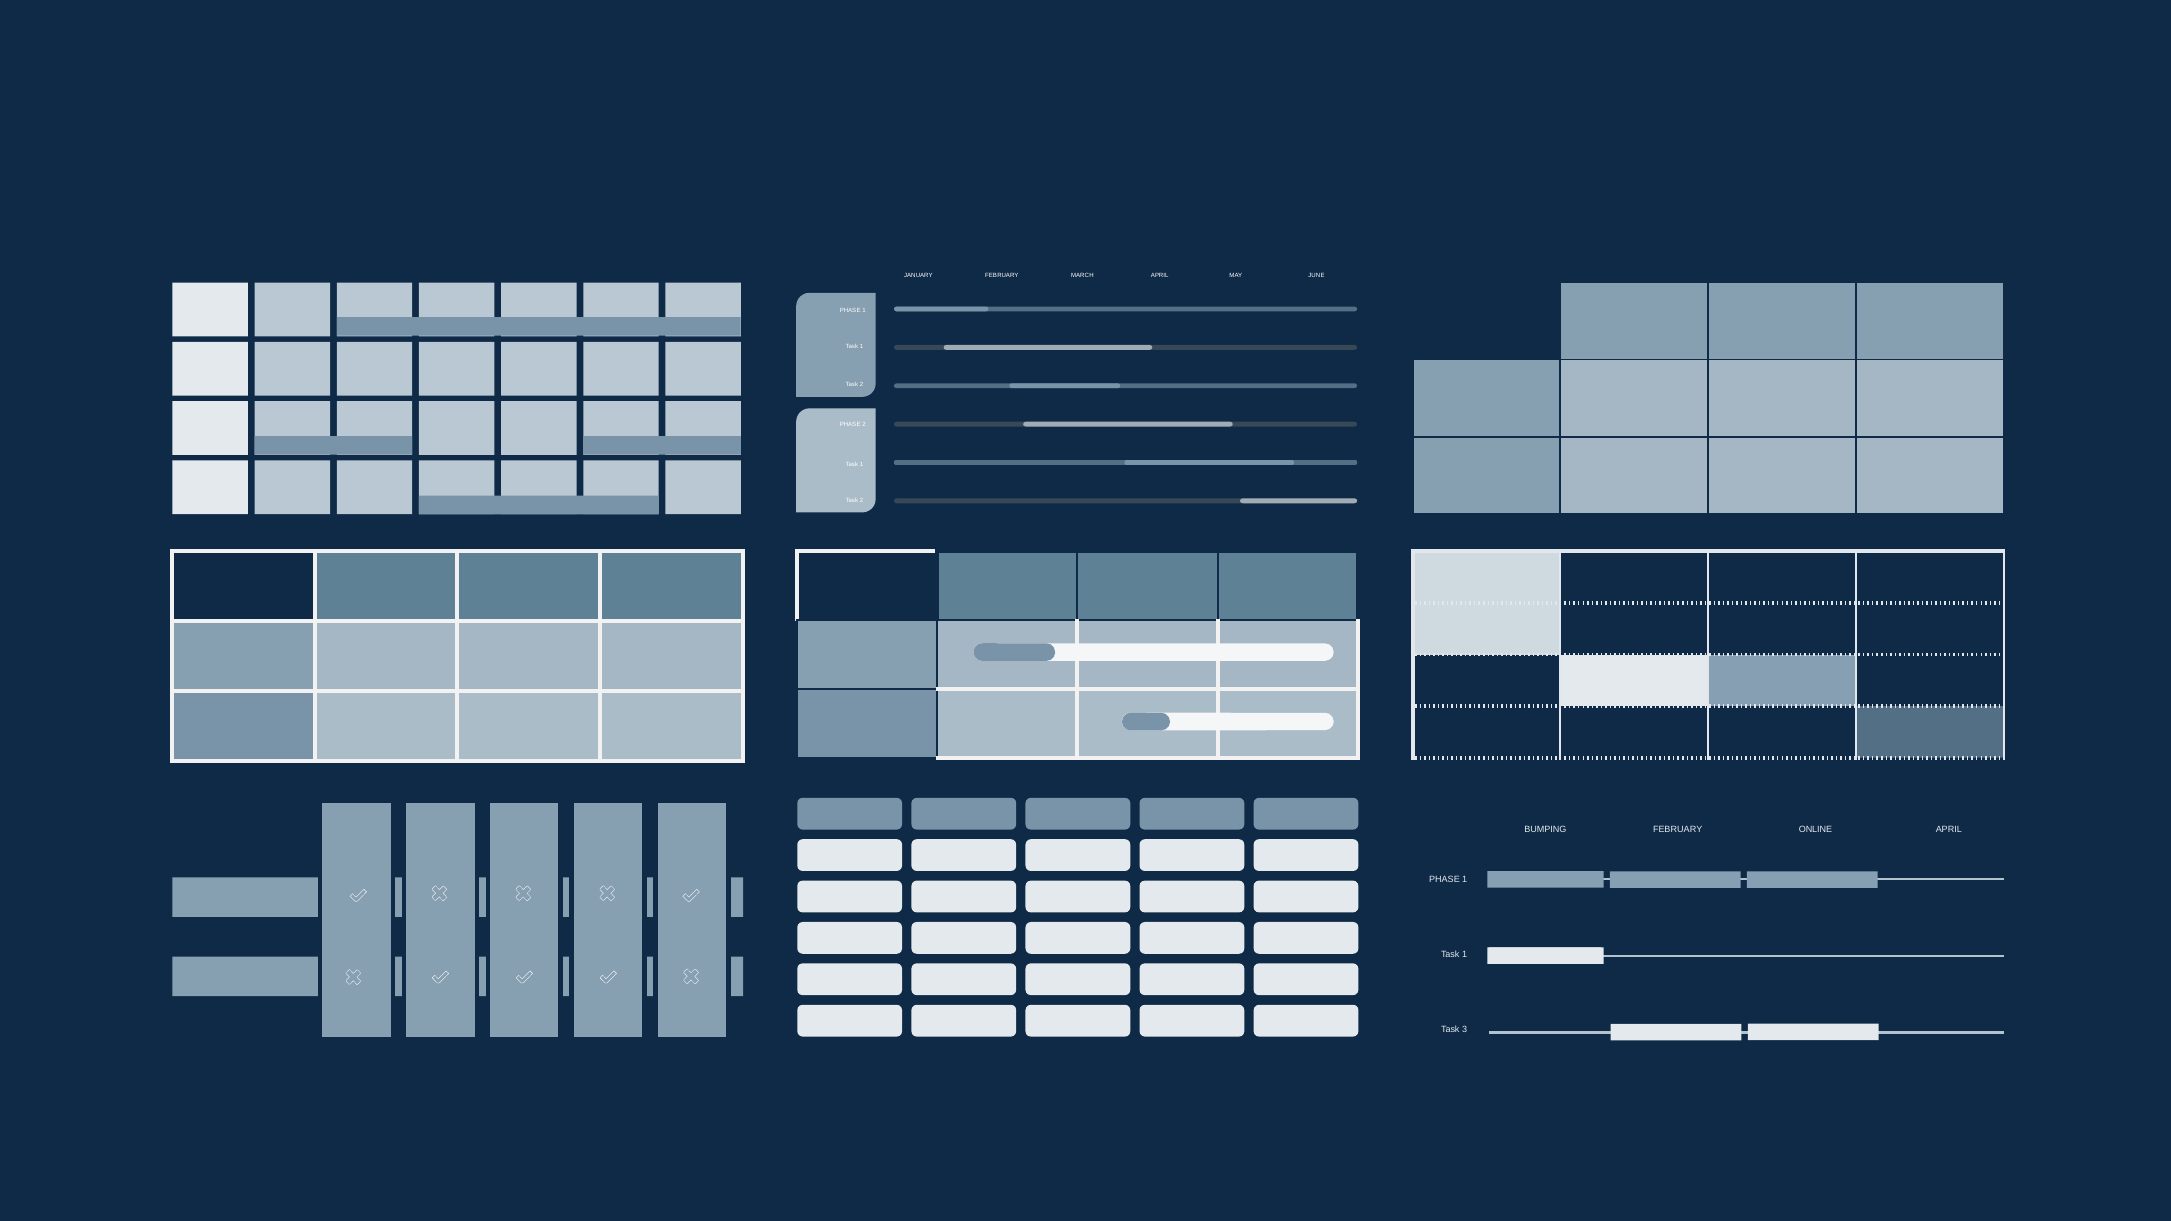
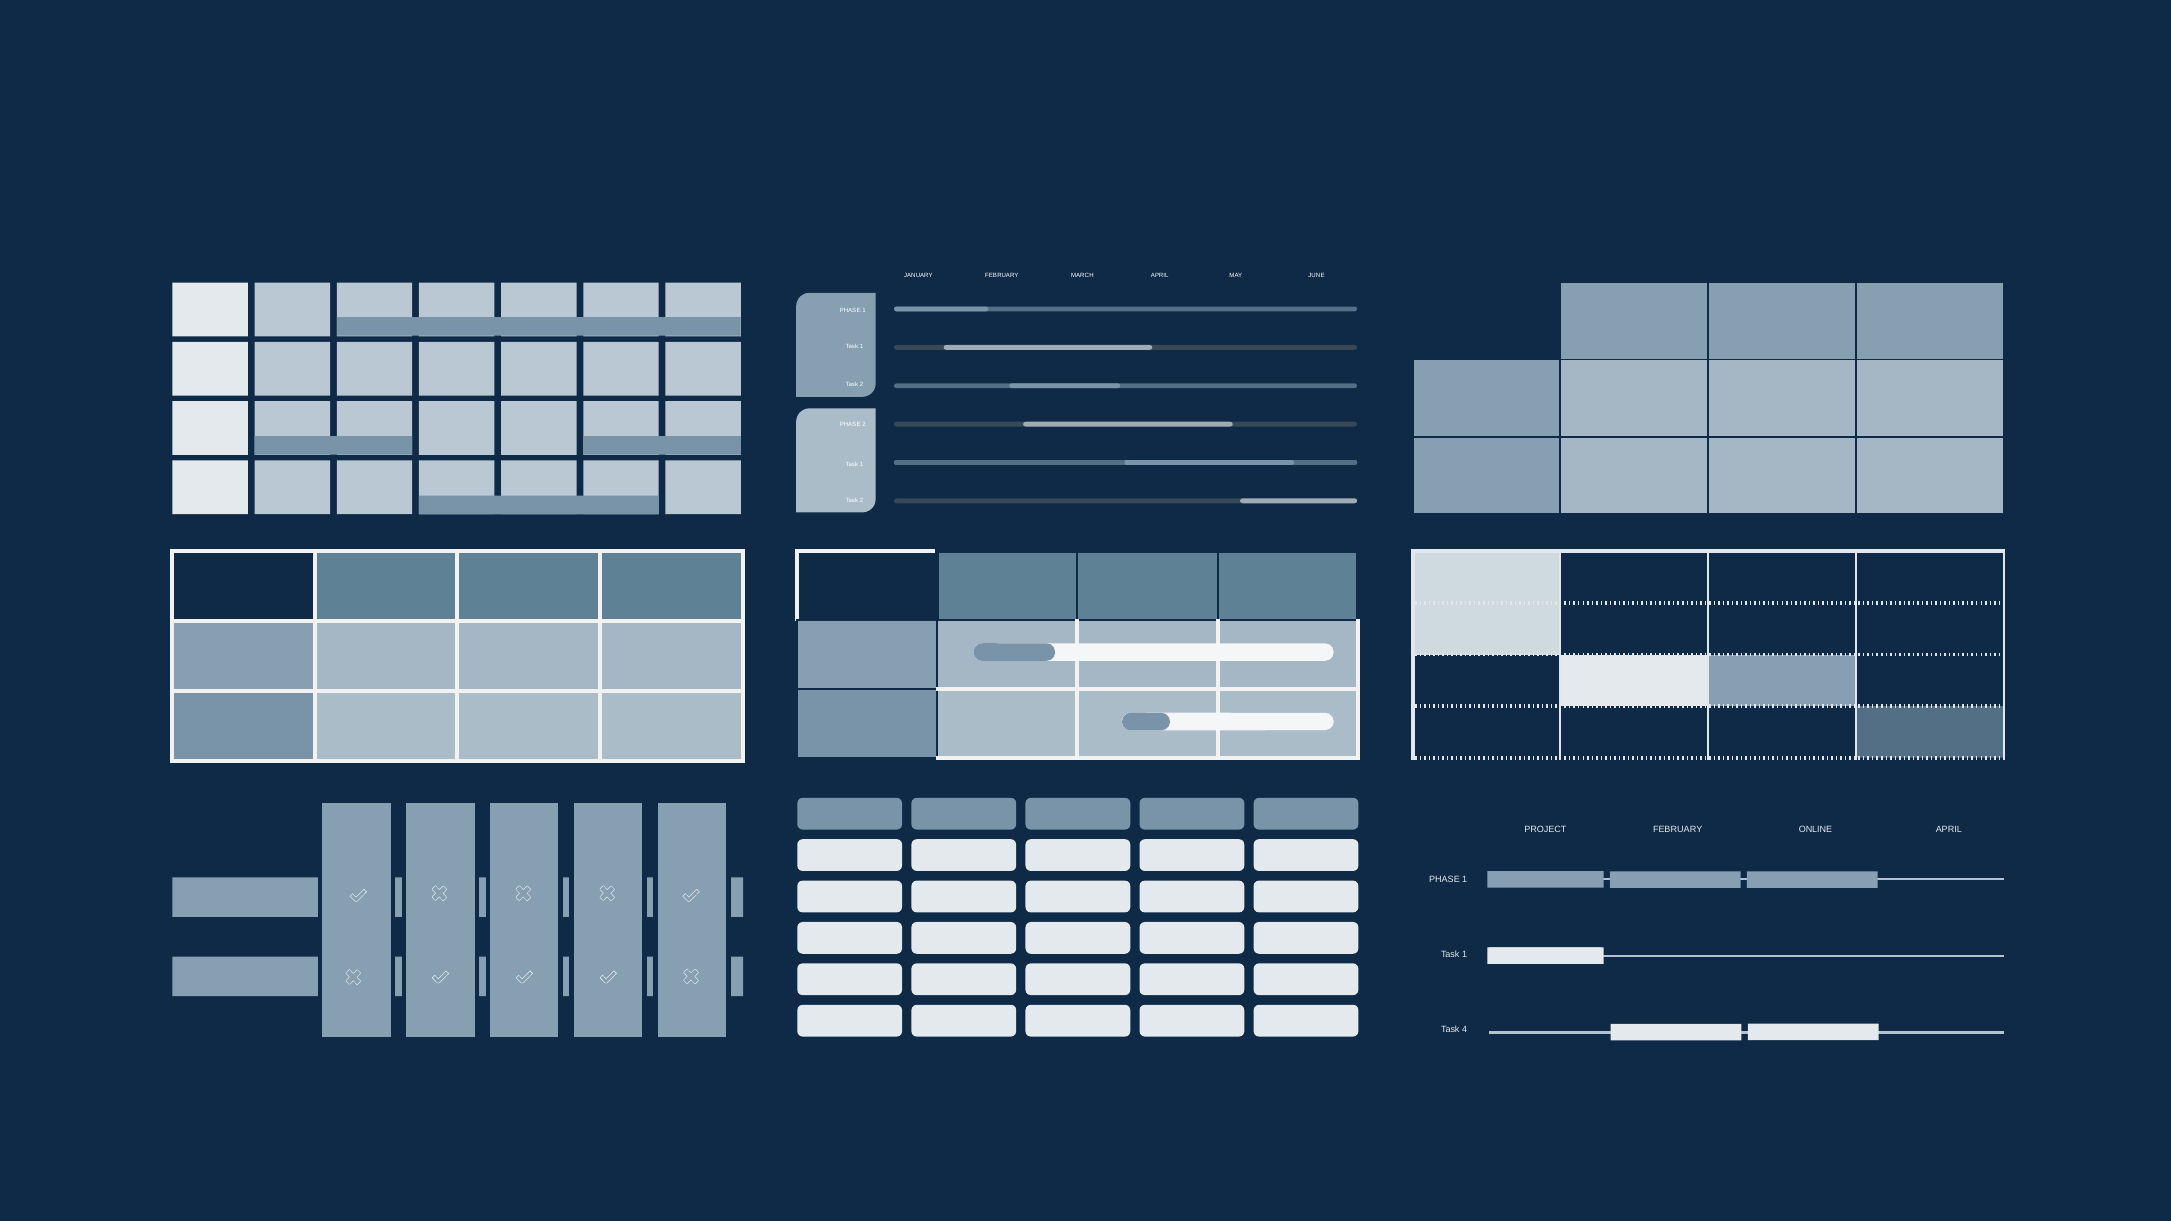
BUMPING: BUMPING -> PROJECT
3: 3 -> 4
